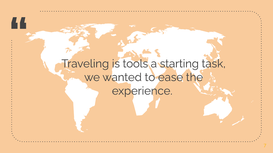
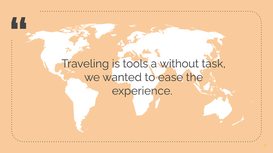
starting: starting -> without
